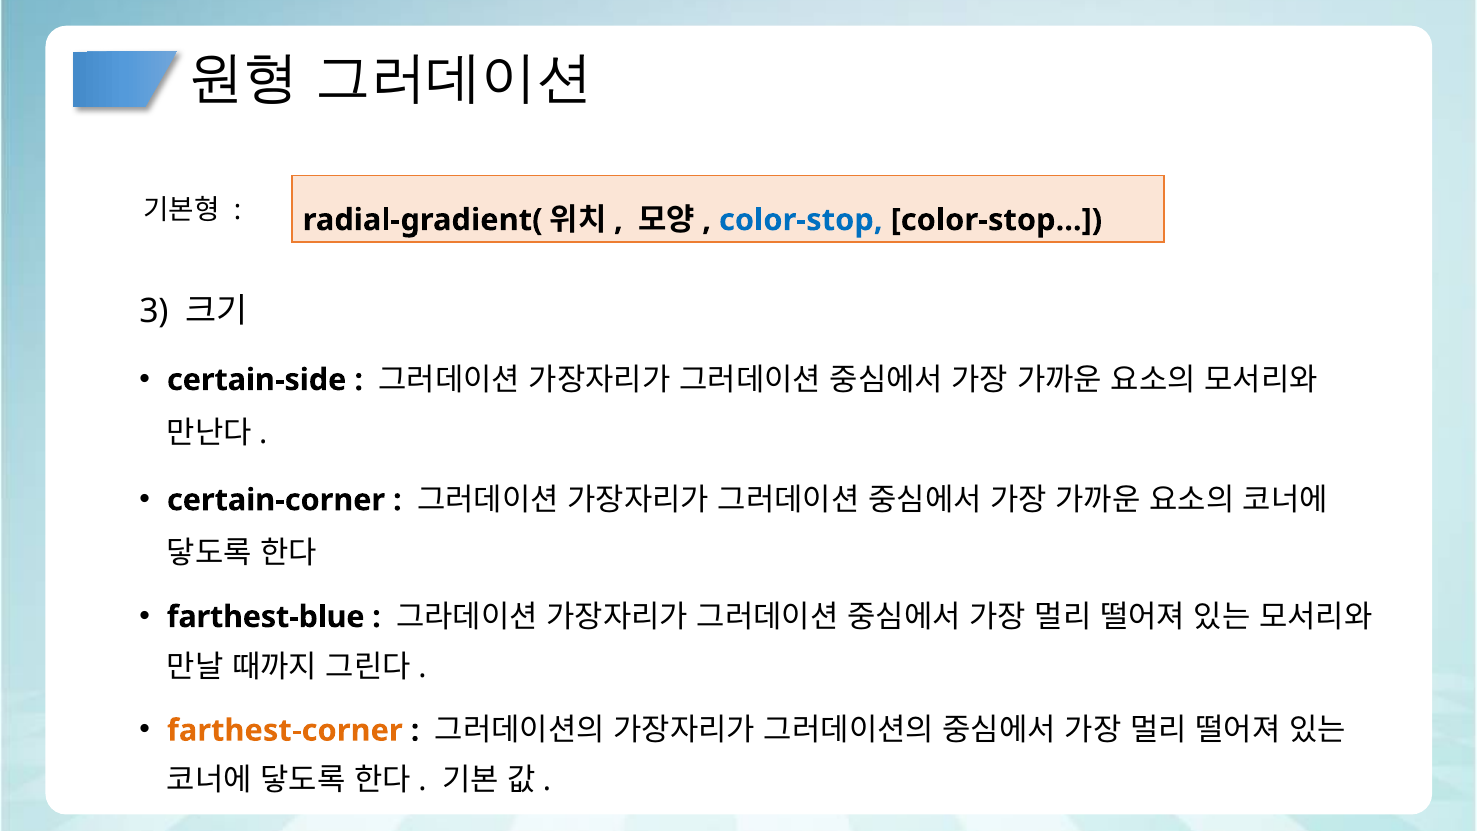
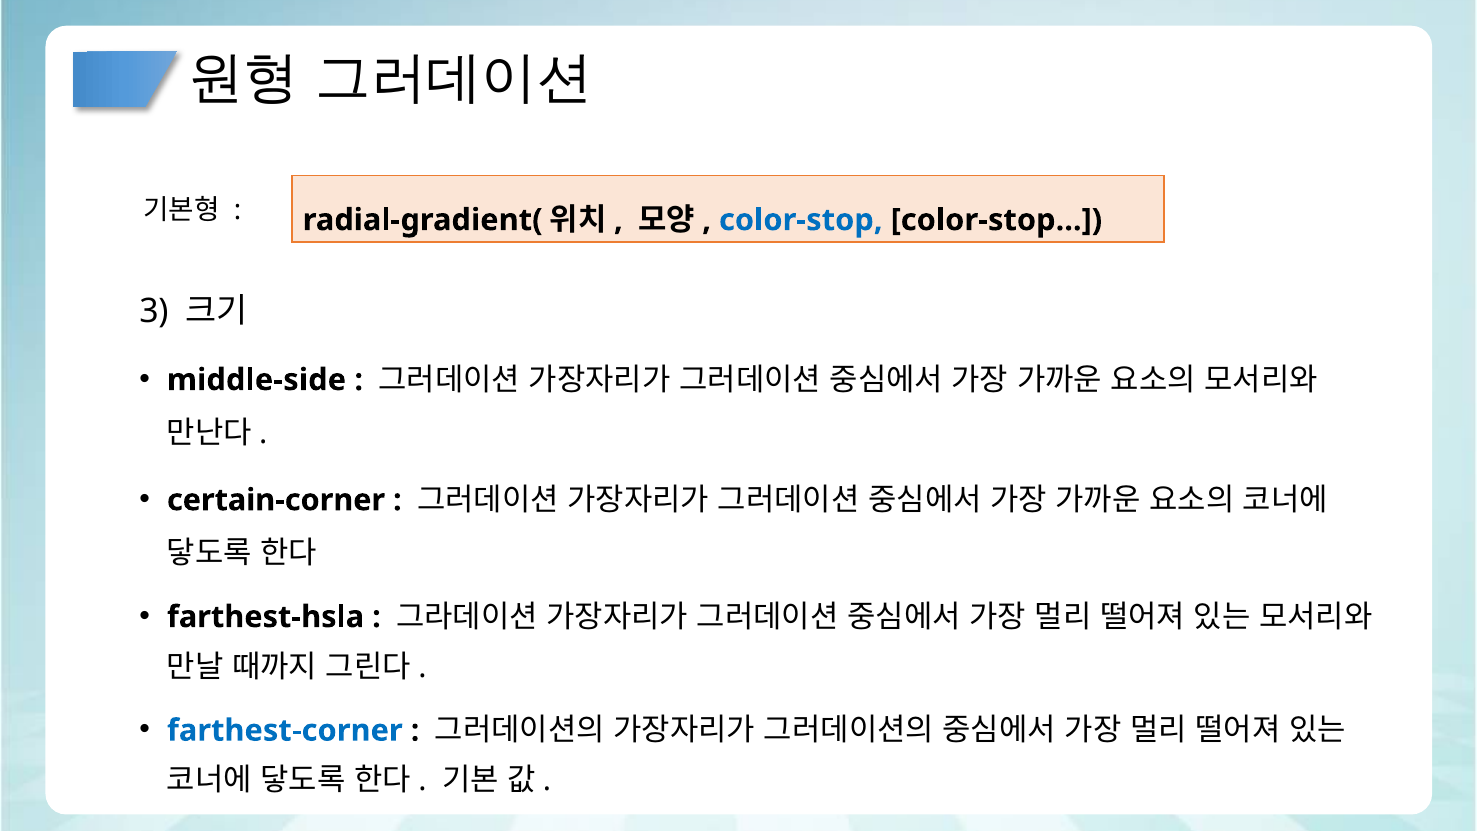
certain-side: certain-side -> middle-side
farthest-blue: farthest-blue -> farthest-hsla
farthest-corner colour: orange -> blue
